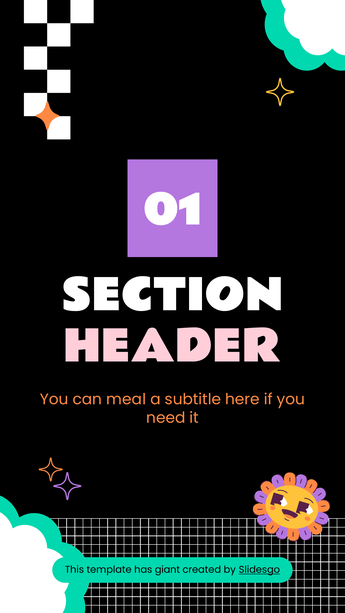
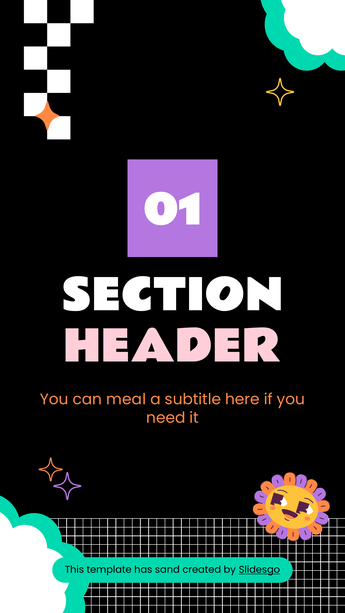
giant: giant -> sand
